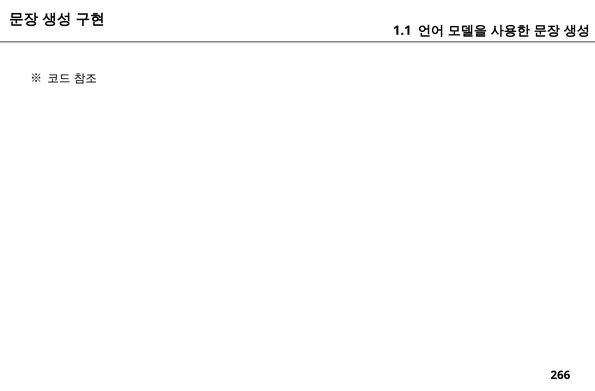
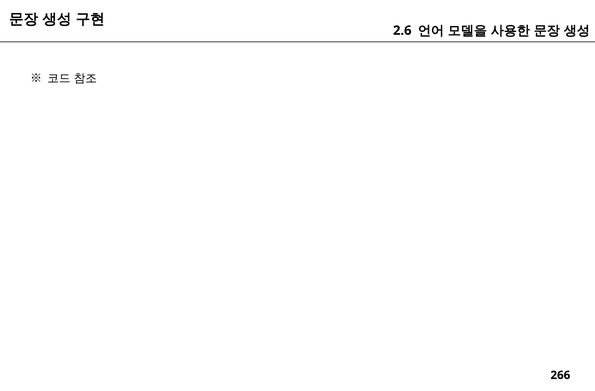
1.1: 1.1 -> 2.6
